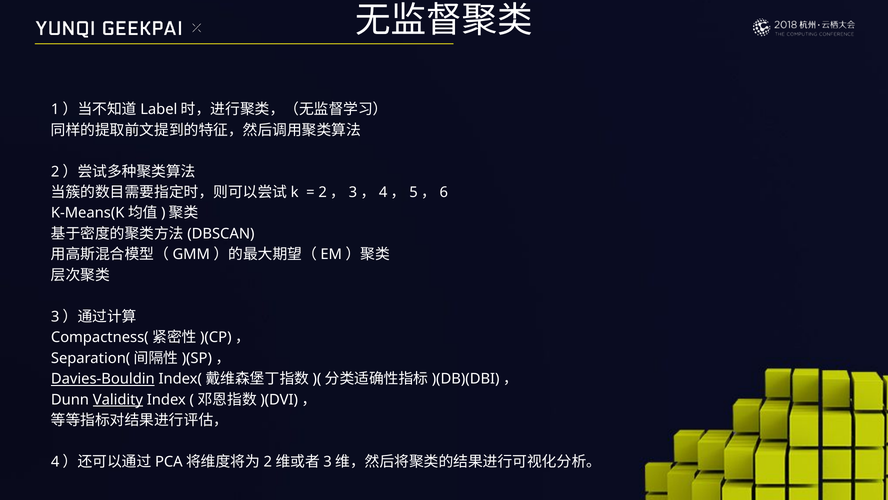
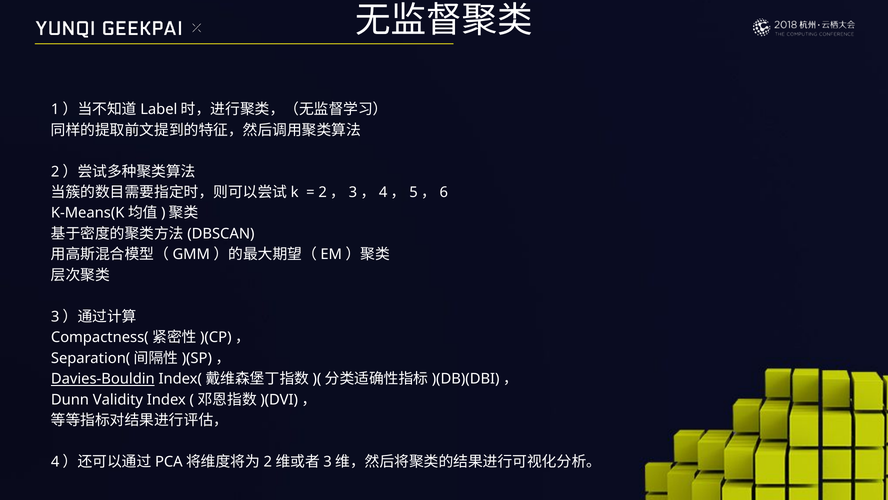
Validity underline: present -> none
